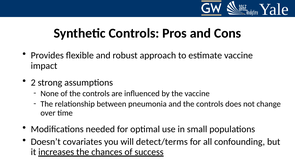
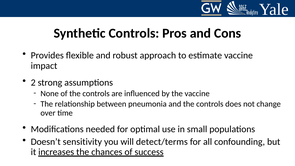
covariates: covariates -> sensitivity
